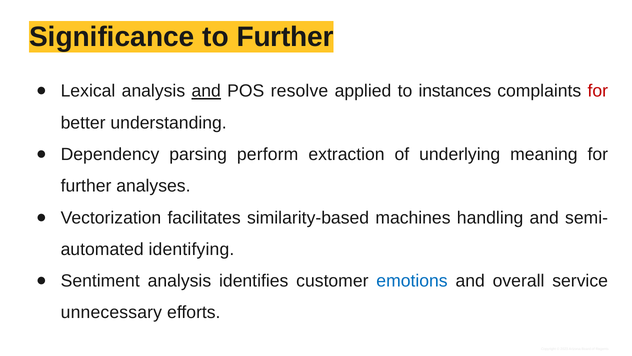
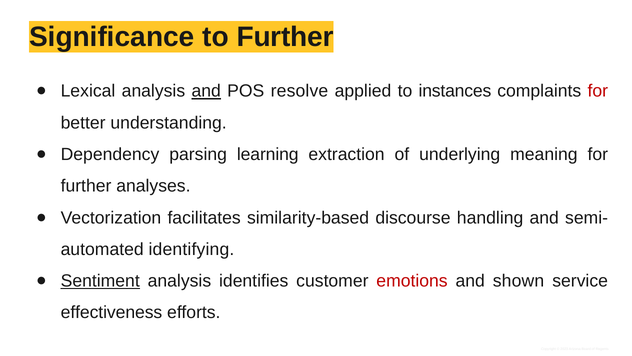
perform: perform -> learning
machines: machines -> discourse
Sentiment underline: none -> present
emotions colour: blue -> red
overall: overall -> shown
unnecessary: unnecessary -> effectiveness
